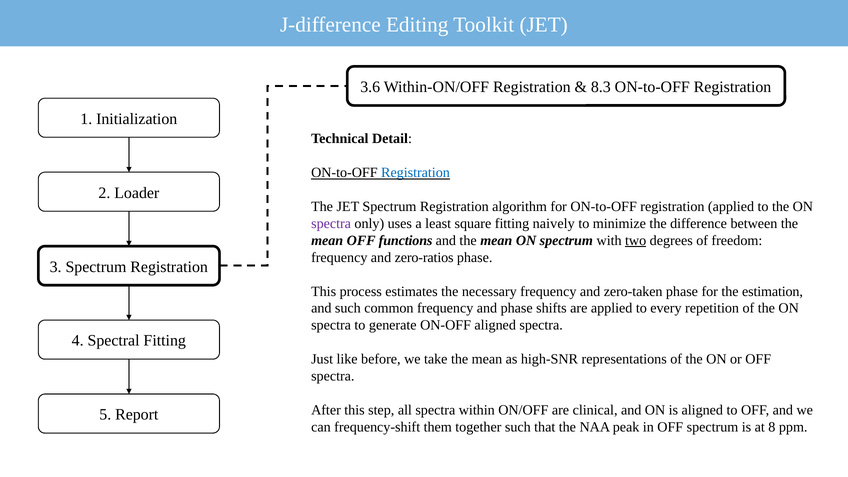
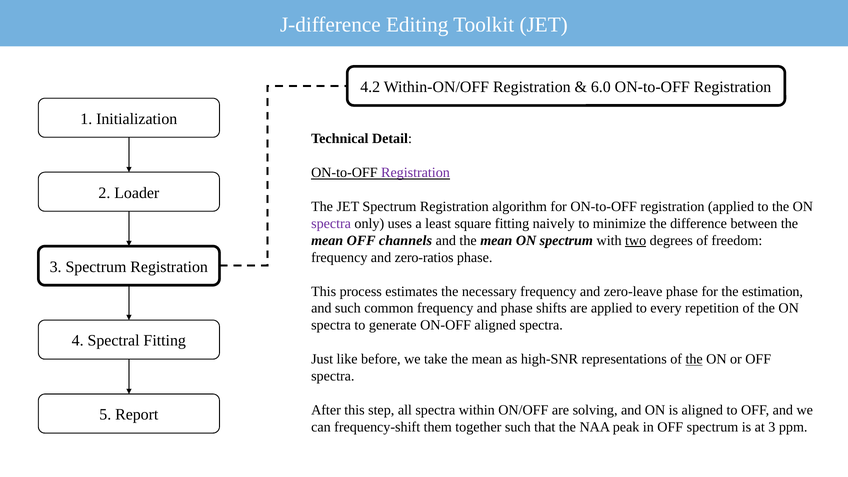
3.6: 3.6 -> 4.2
8.3: 8.3 -> 6.0
Registration at (415, 173) colour: blue -> purple
functions: functions -> channels
zero-taken: zero-taken -> zero-leave
the at (694, 359) underline: none -> present
clinical: clinical -> solving
at 8: 8 -> 3
